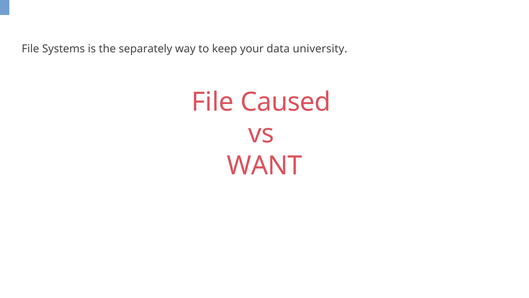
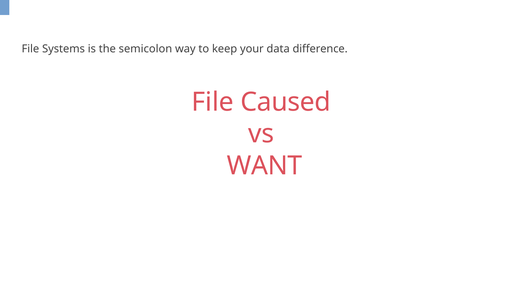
separately: separately -> semicolon
university: university -> difference
